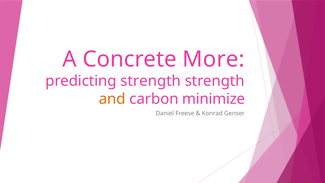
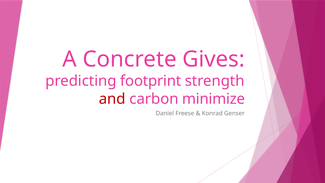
More: More -> Gives
predicting strength: strength -> footprint
and colour: orange -> red
